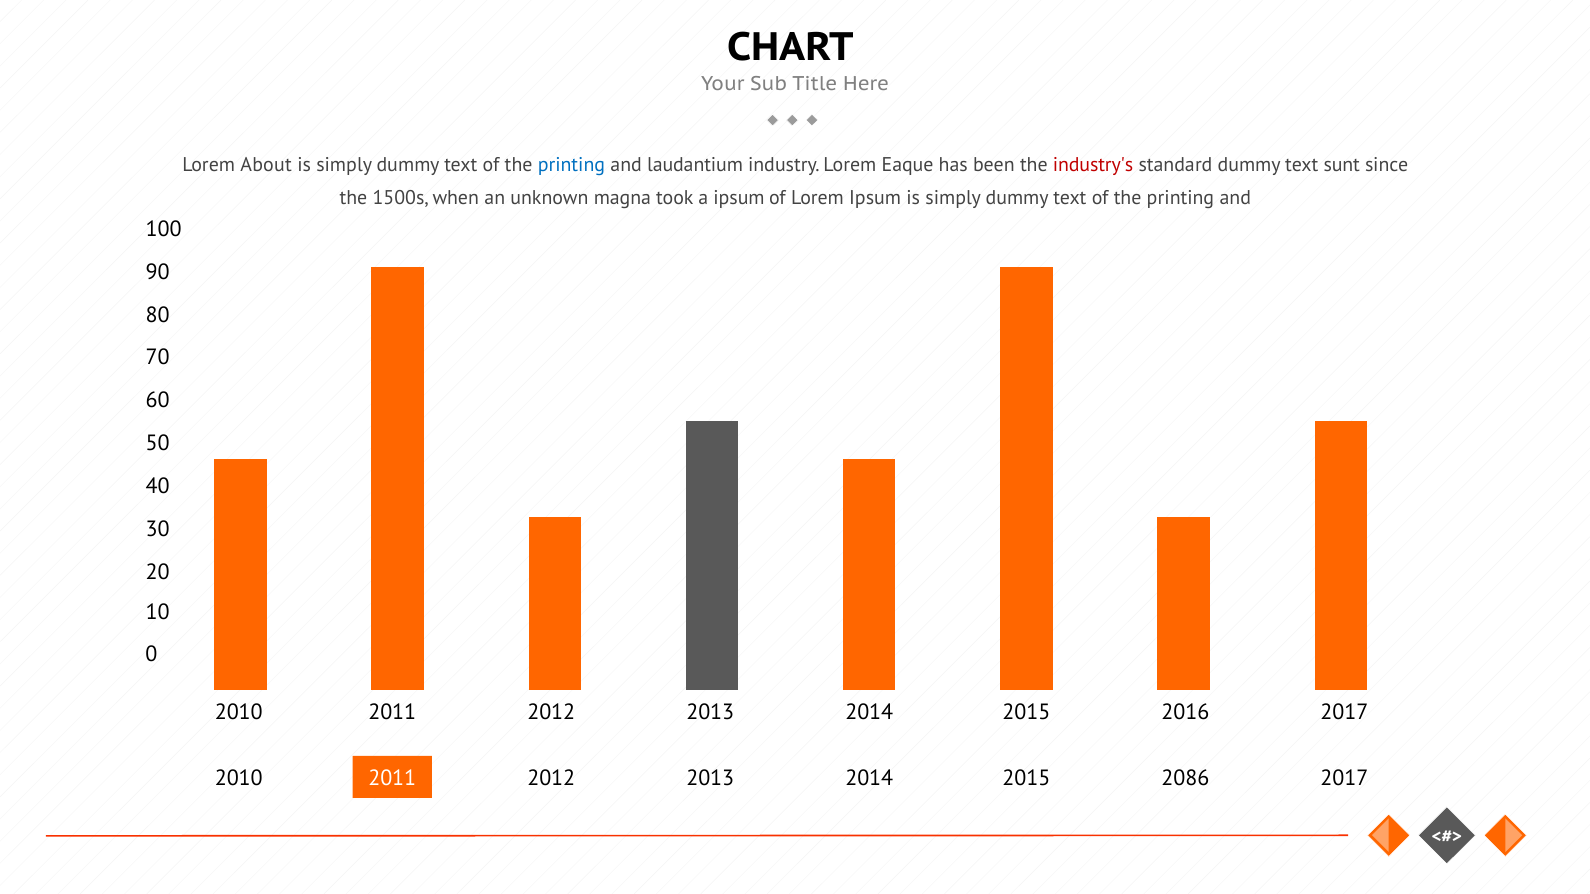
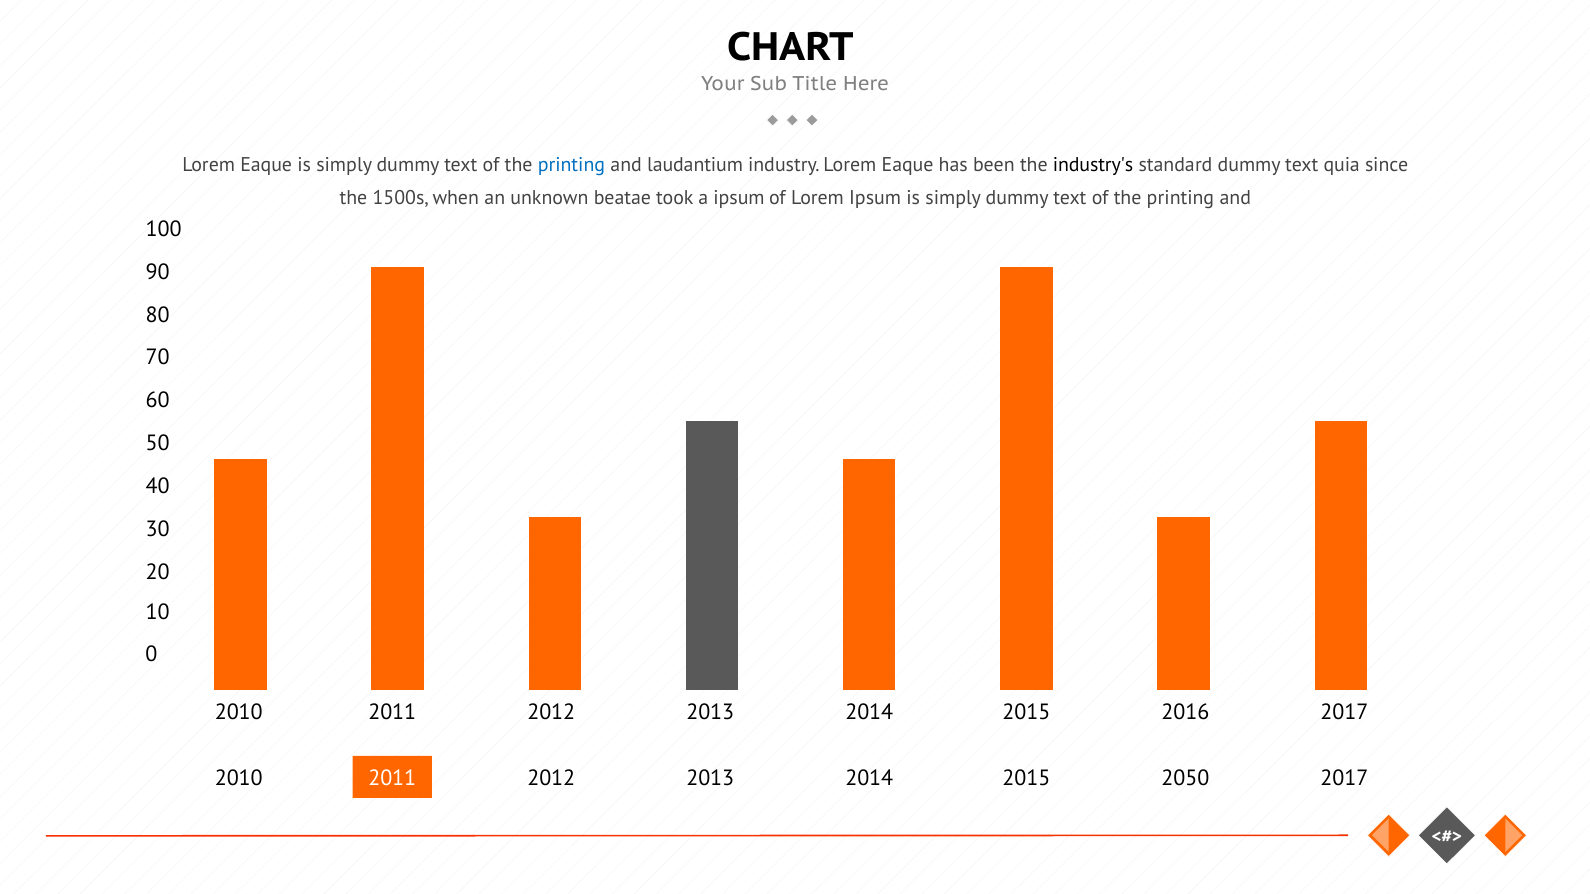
About at (266, 165): About -> Eaque
industry's colour: red -> black
sunt: sunt -> quia
magna: magna -> beatae
2086: 2086 -> 2050
